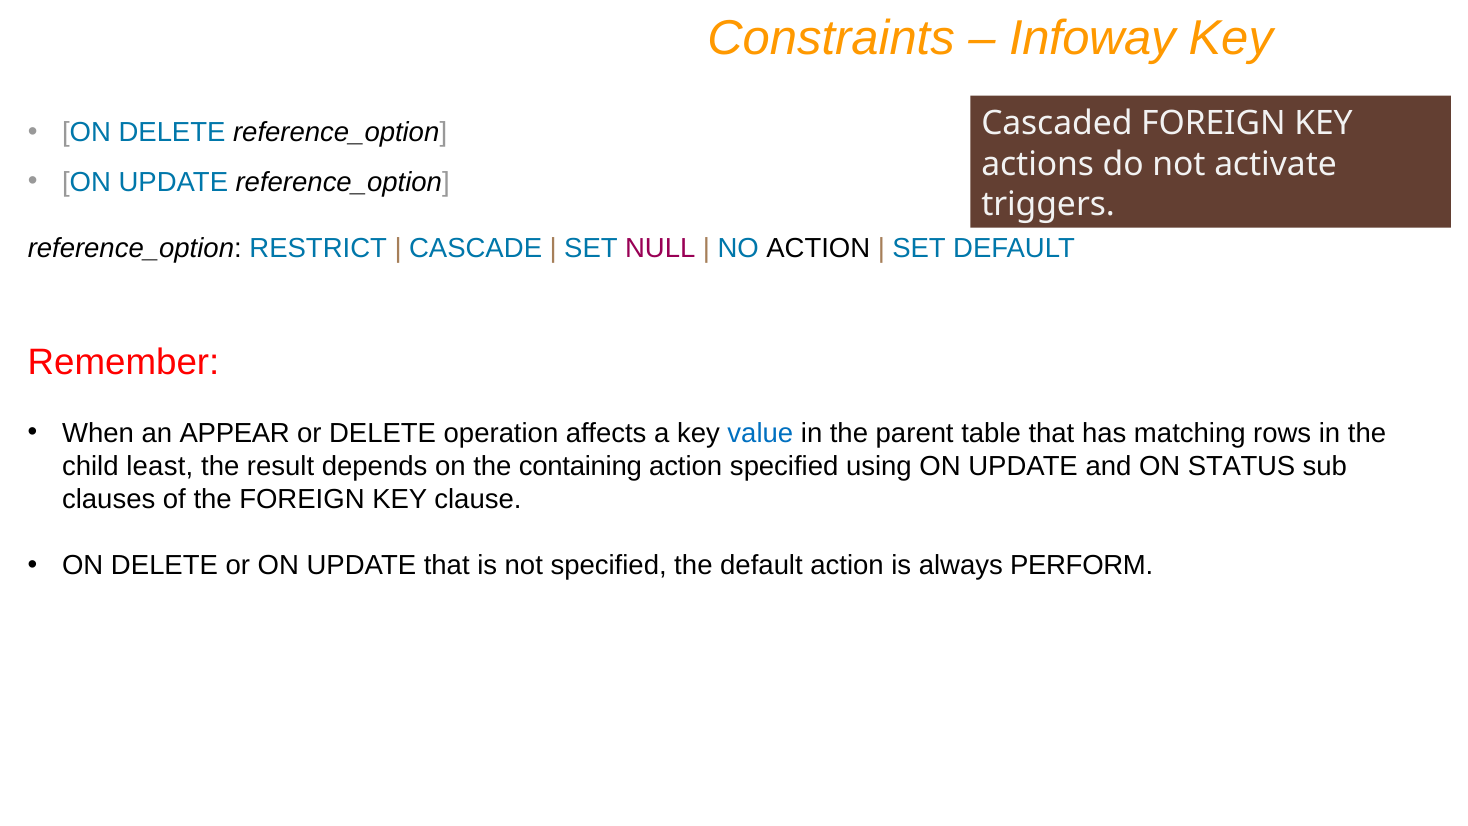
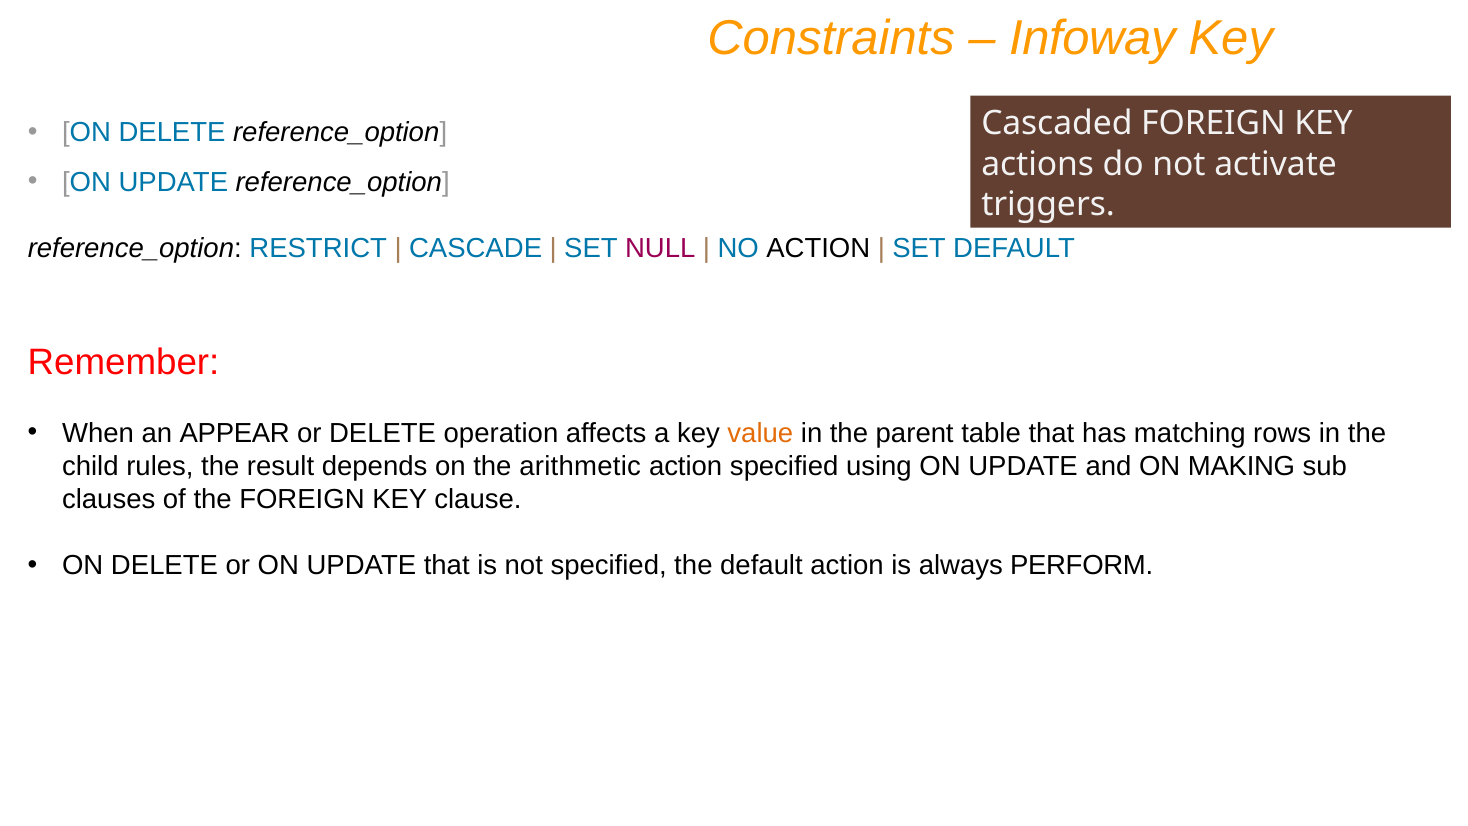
value colour: blue -> orange
least: least -> rules
containing: containing -> arithmetic
STATUS: STATUS -> MAKING
